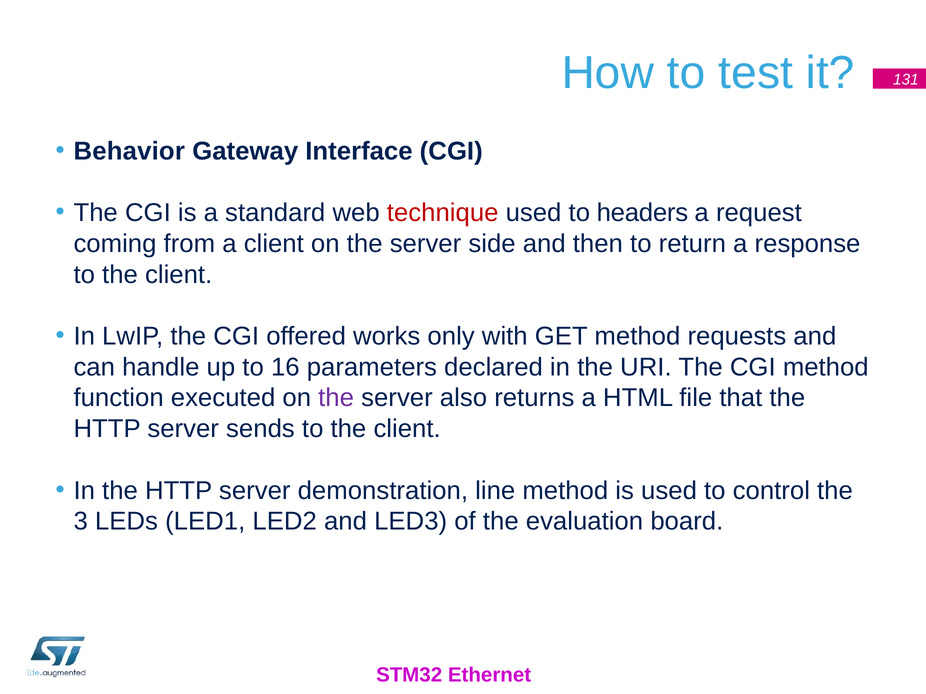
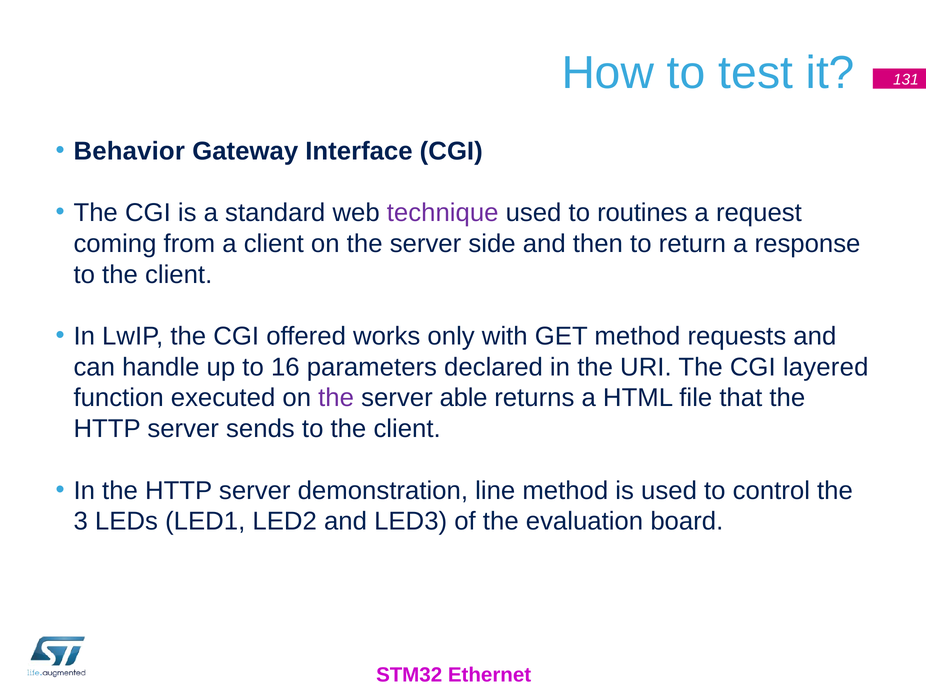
technique colour: red -> purple
headers: headers -> routines
CGI method: method -> layered
also: also -> able
